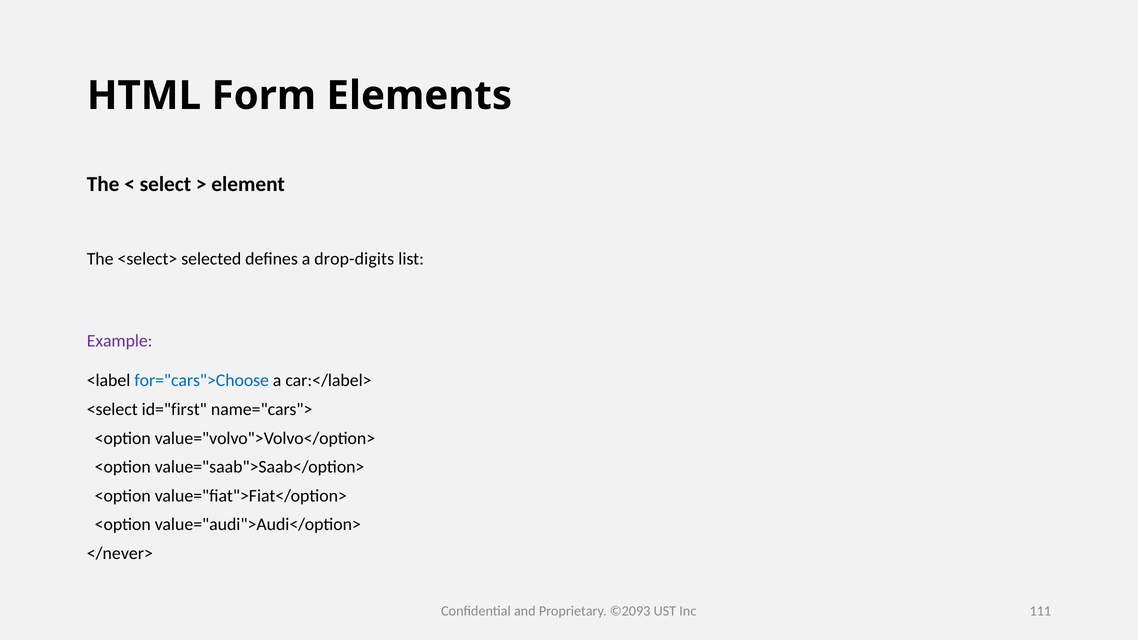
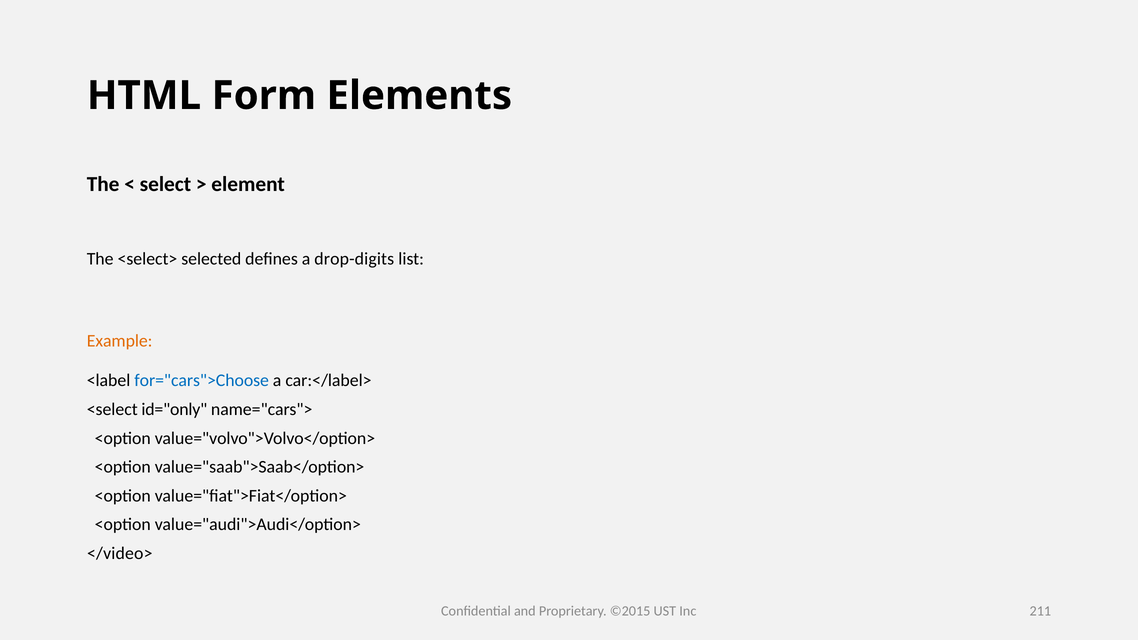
Example colour: purple -> orange
id="first: id="first -> id="only
</never>: </never> -> </video>
©2093: ©2093 -> ©2015
111: 111 -> 211
